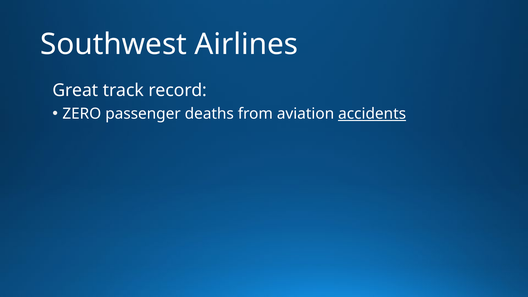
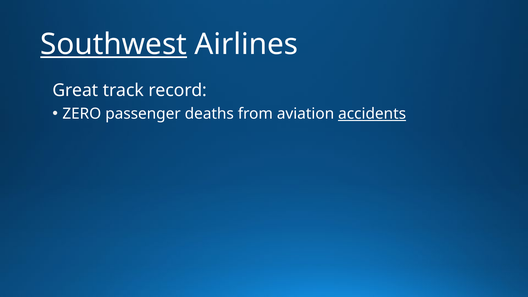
Southwest underline: none -> present
